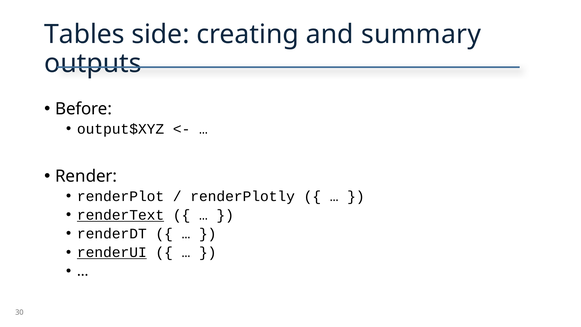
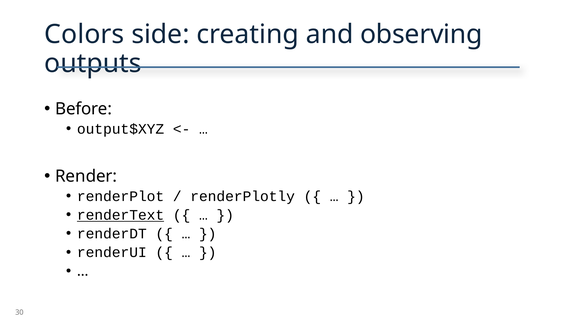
Tables: Tables -> Colors
summary: summary -> observing
renderUI underline: present -> none
